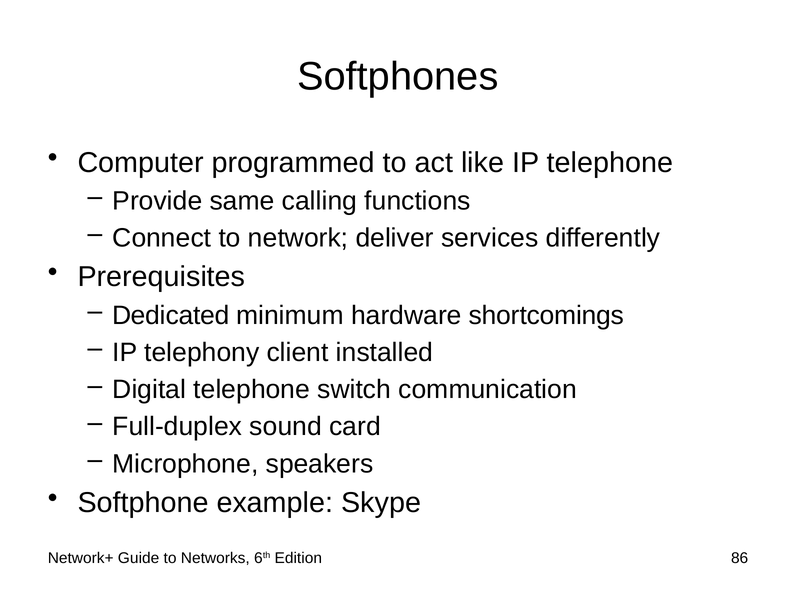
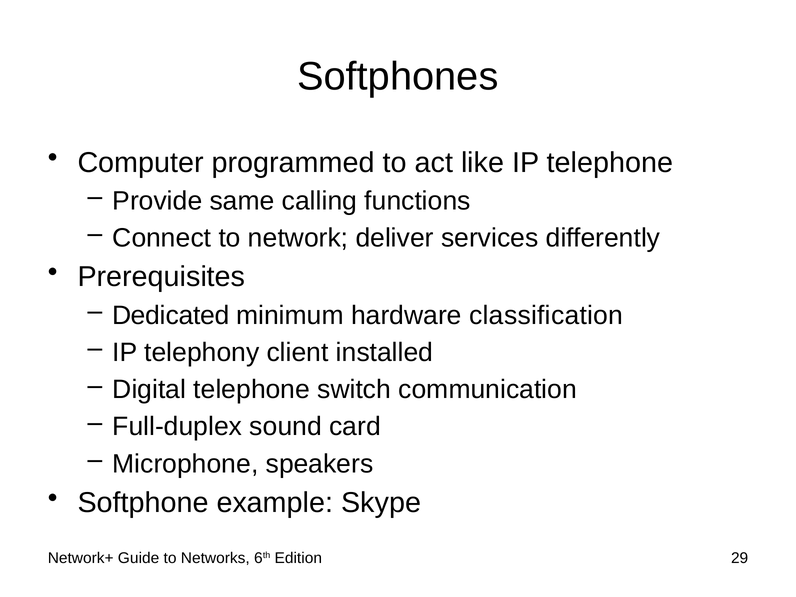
shortcomings: shortcomings -> classification
86: 86 -> 29
